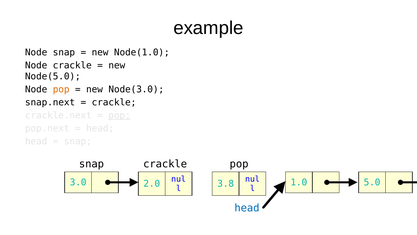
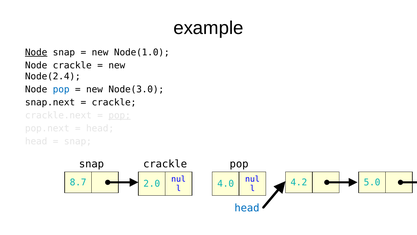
Node at (36, 52) underline: none -> present
Node(5.0: Node(5.0 -> Node(2.4
pop at (61, 89) colour: orange -> blue
3.0: 3.0 -> 8.7
1.0: 1.0 -> 4.2
3.8: 3.8 -> 4.0
